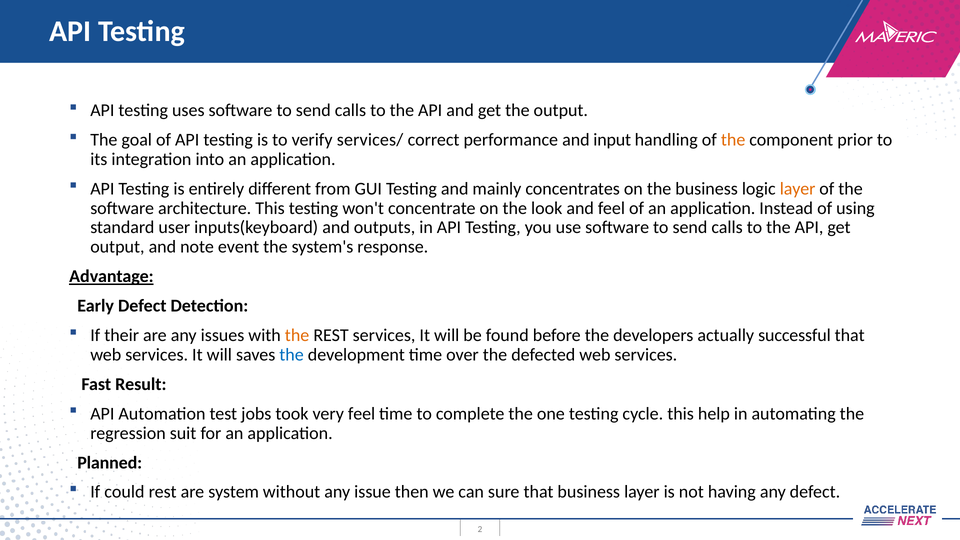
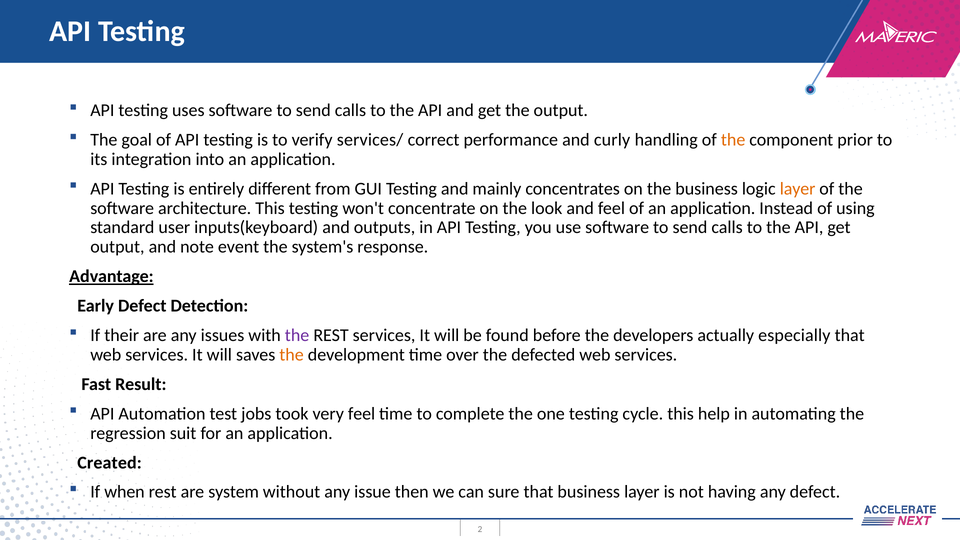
input: input -> curly
the at (297, 335) colour: orange -> purple
successful: successful -> especially
the at (292, 355) colour: blue -> orange
Planned: Planned -> Created
could: could -> when
